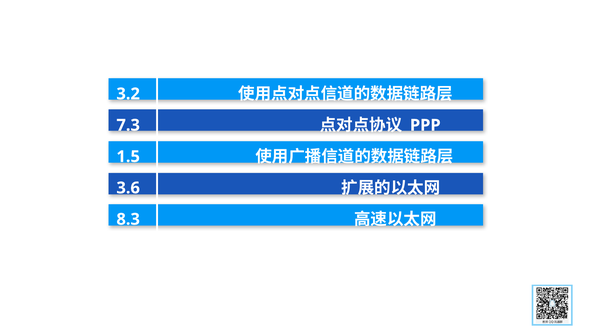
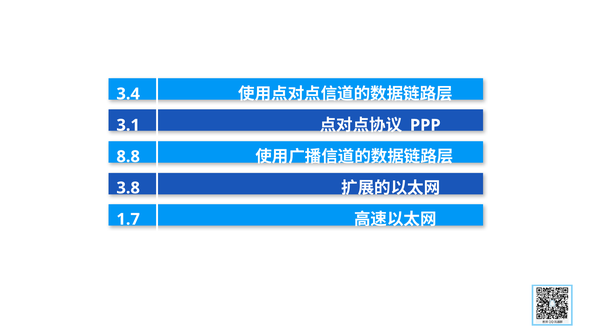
3.2: 3.2 -> 3.4
7.3: 7.3 -> 3.1
1.5: 1.5 -> 8.8
3.6: 3.6 -> 3.8
8.3: 8.3 -> 1.7
